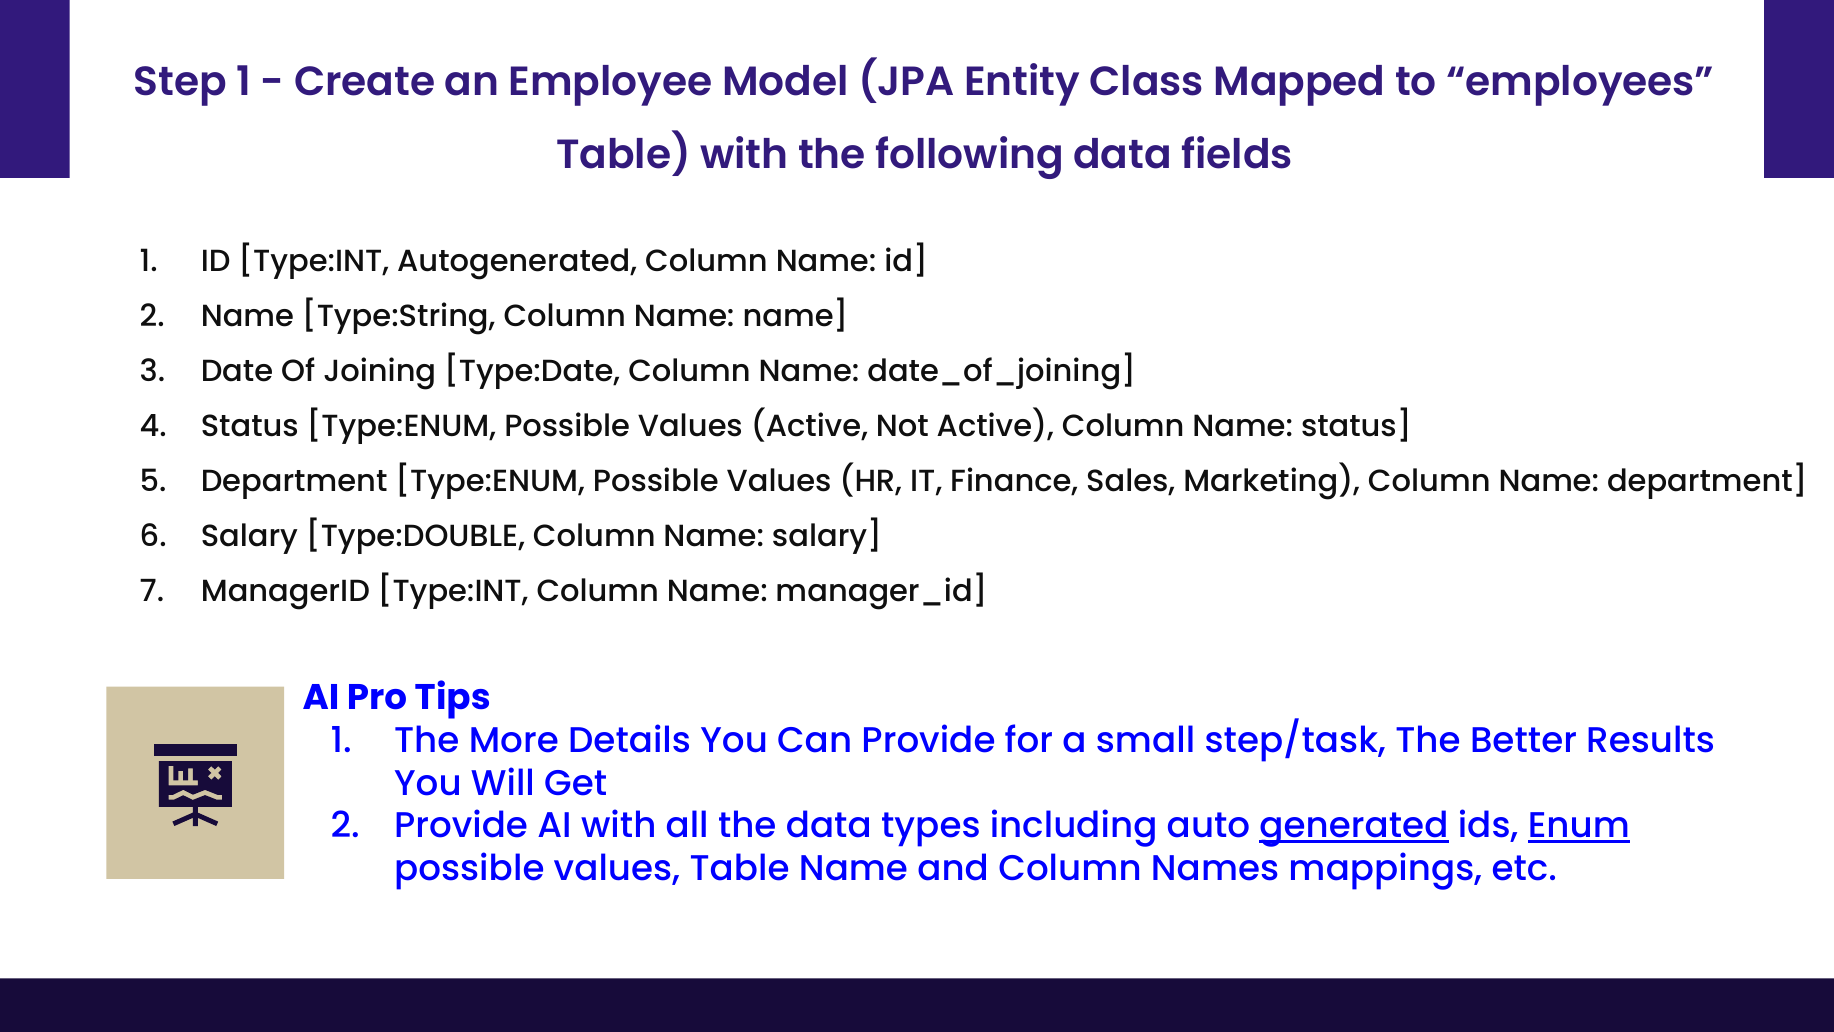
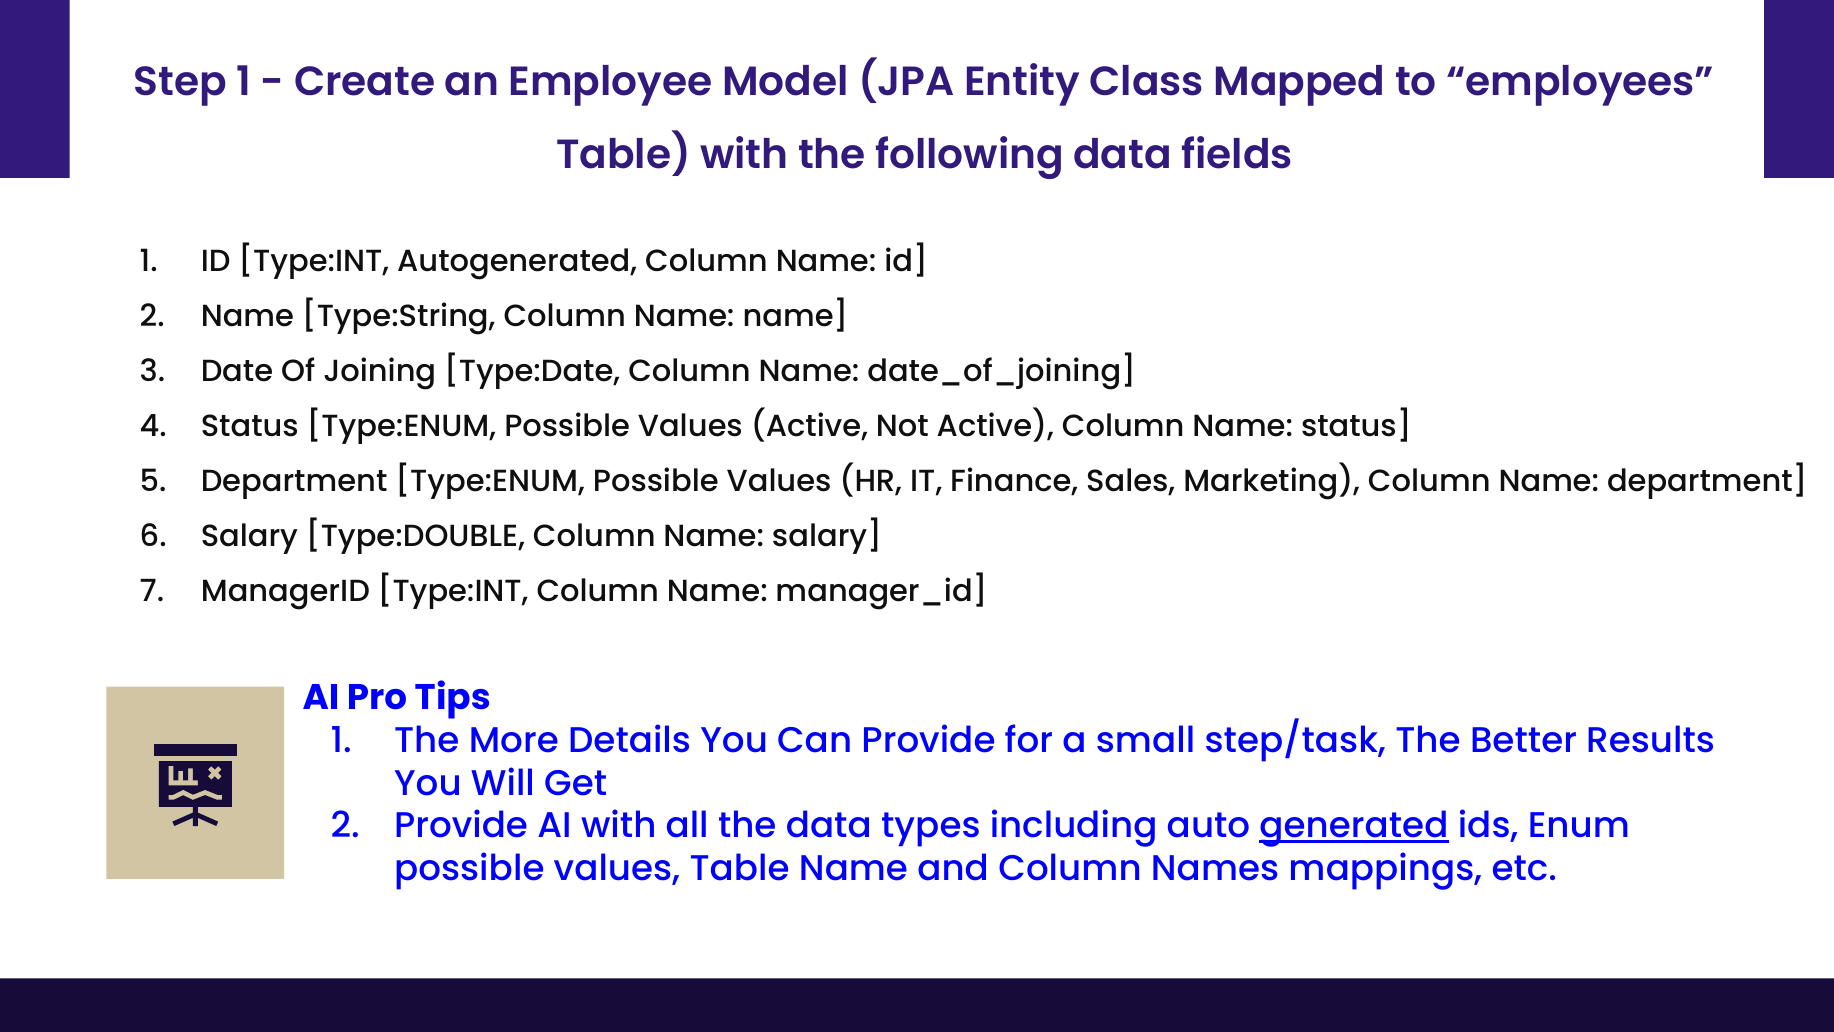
Enum underline: present -> none
